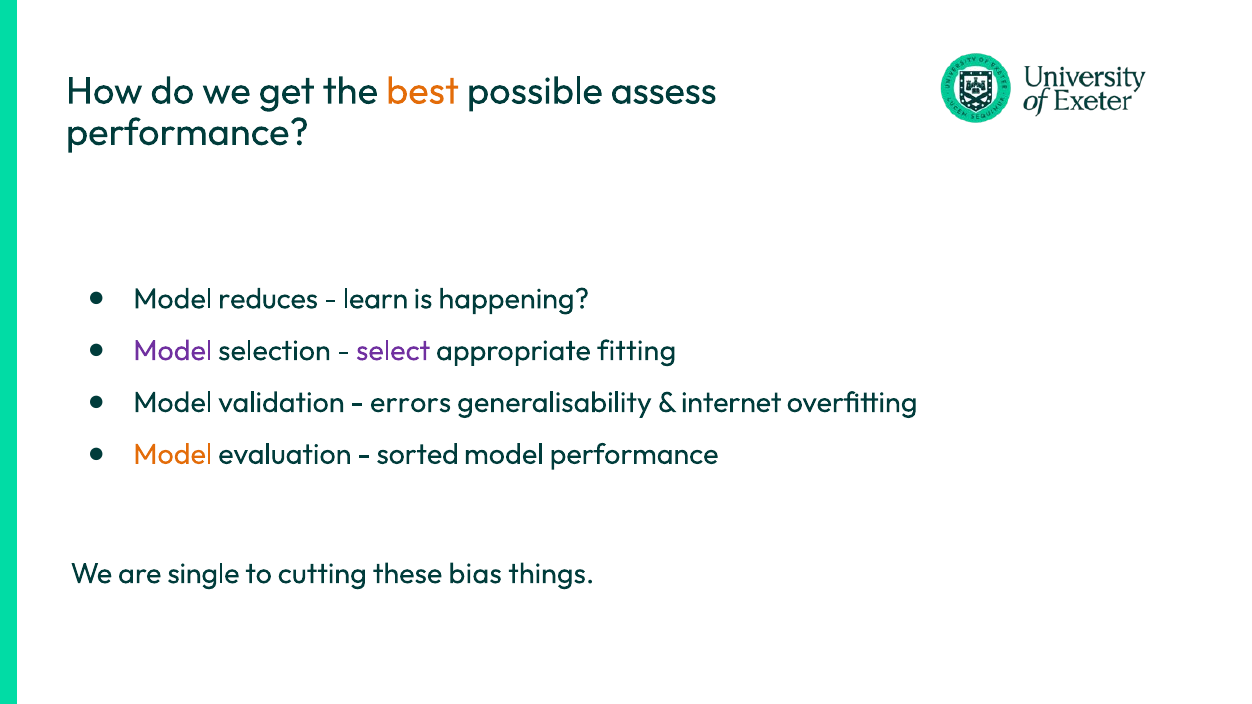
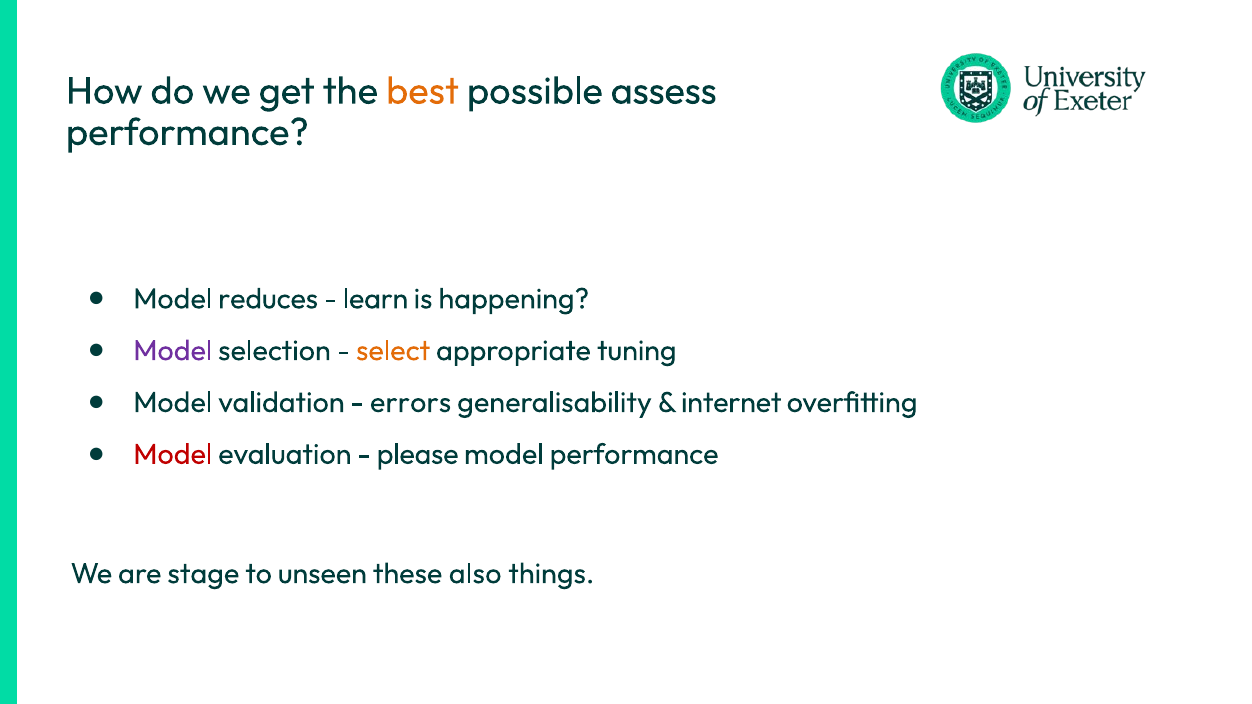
select colour: purple -> orange
fitting: fitting -> tuning
Model at (173, 454) colour: orange -> red
sorted: sorted -> please
single: single -> stage
cutting: cutting -> unseen
bias: bias -> also
